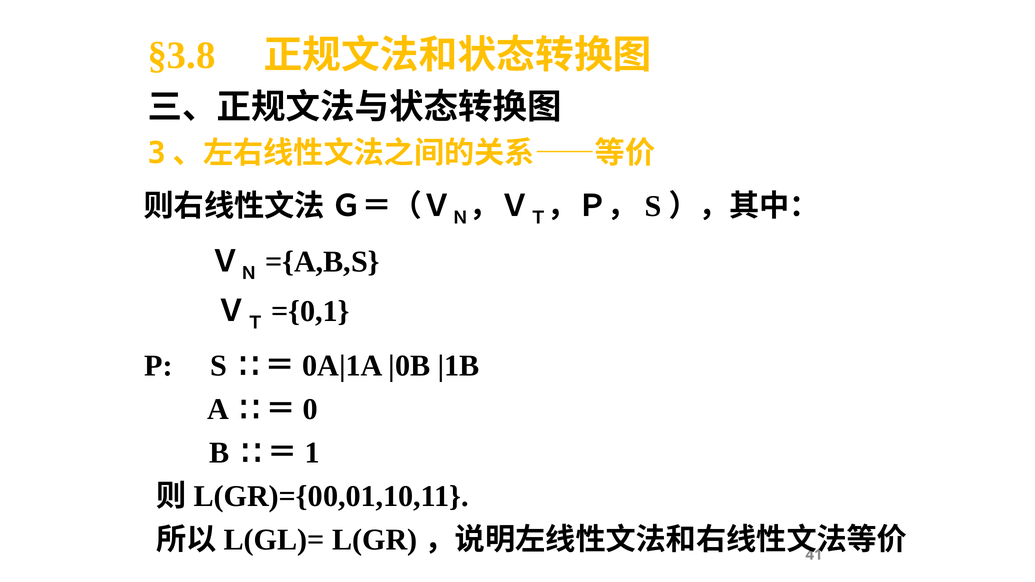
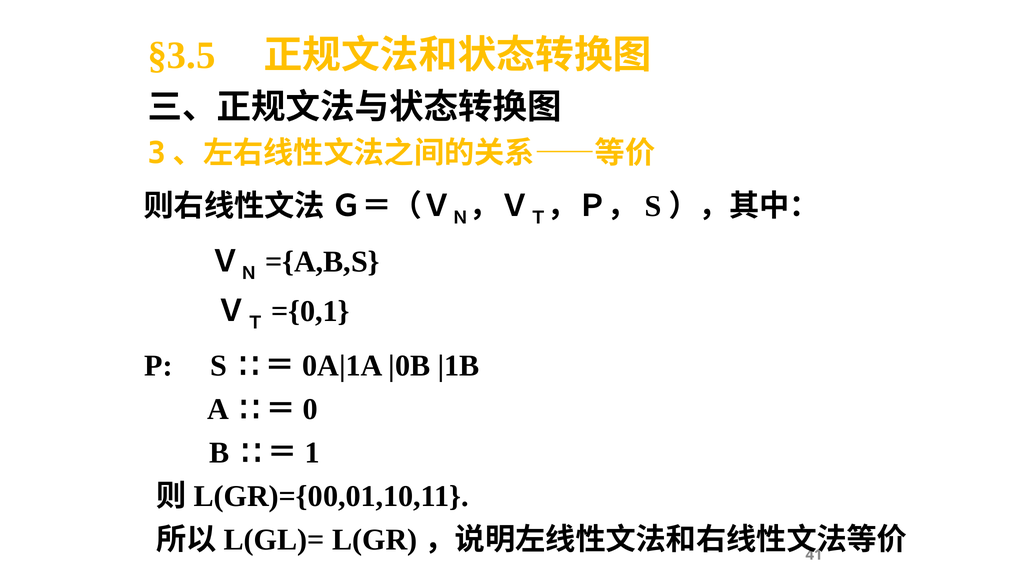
§3.8: §3.8 -> §3.5
